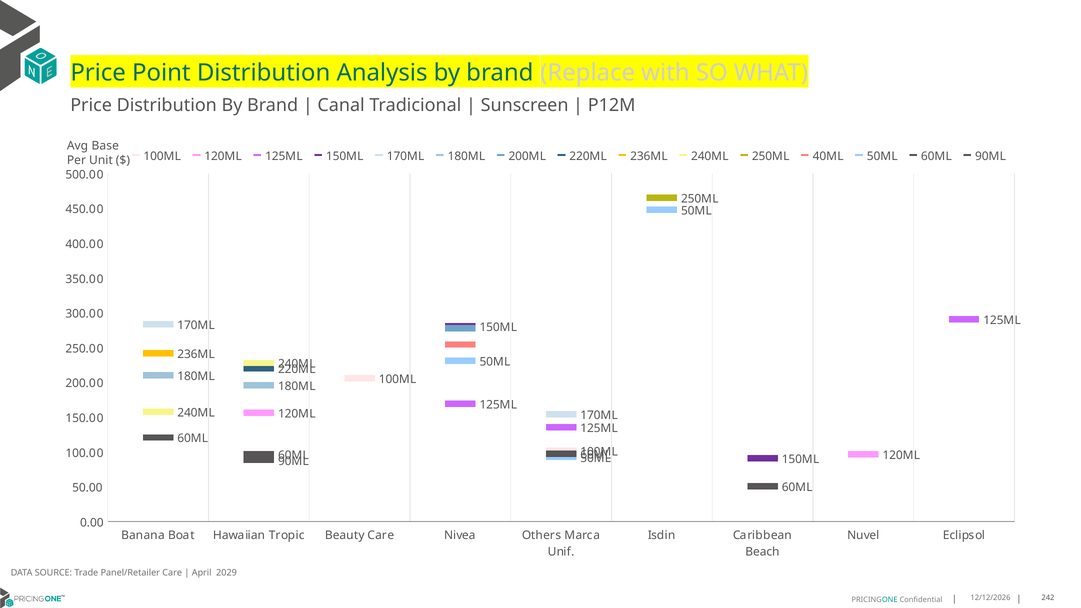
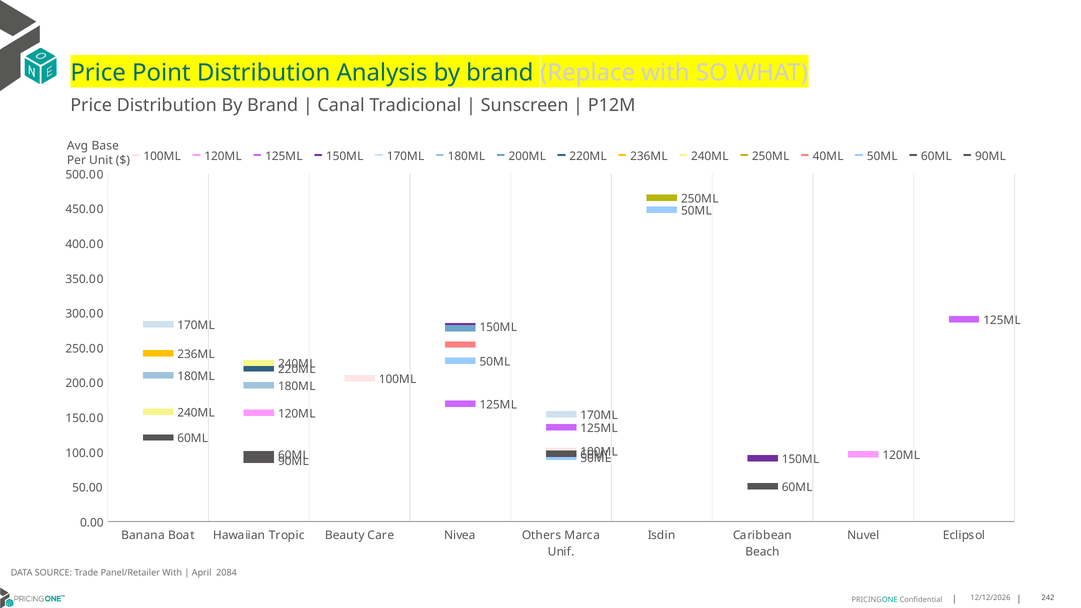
Panel/Retailer Care: Care -> With
2029: 2029 -> 2084
